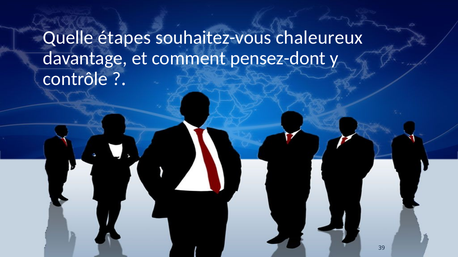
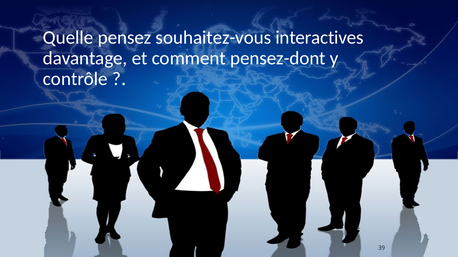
étapes: étapes -> pensez
chaleureux: chaleureux -> interactives
